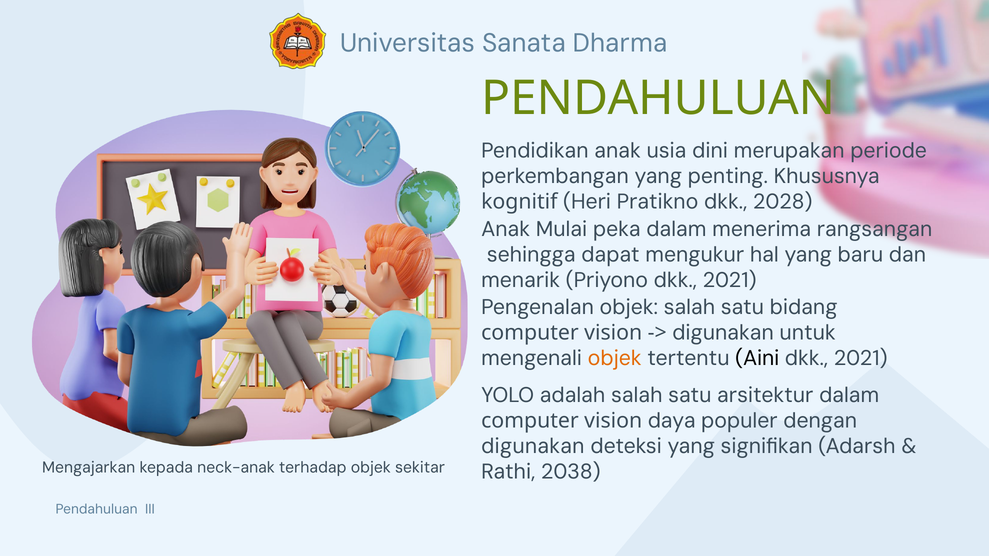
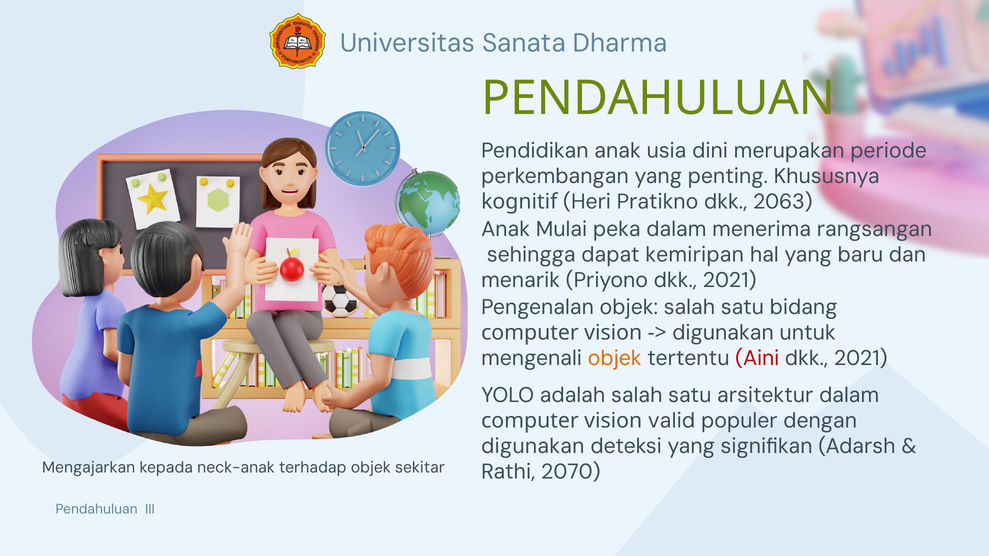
2028: 2028 -> 2063
mengukur: mengukur -> kemiripan
Aini colour: black -> red
daya: daya -> valid
2038: 2038 -> 2070
